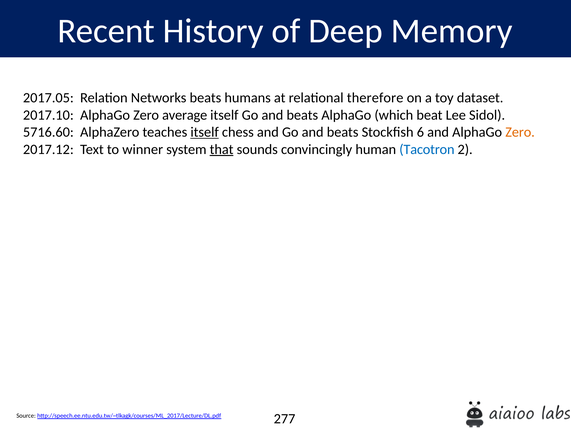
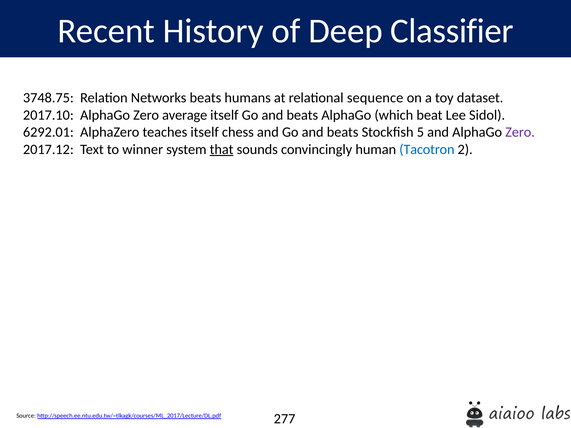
Memory: Memory -> Classifier
2017.05: 2017.05 -> 3748.75
therefore: therefore -> sequence
5716.60: 5716.60 -> 6292.01
itself at (205, 132) underline: present -> none
6: 6 -> 5
Zero at (520, 132) colour: orange -> purple
